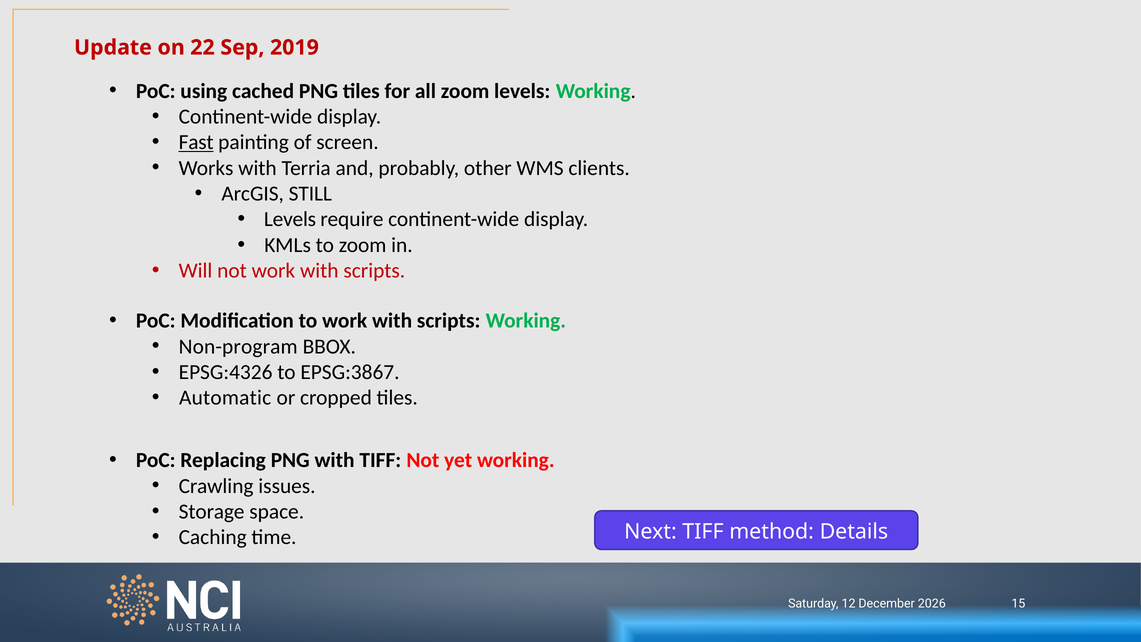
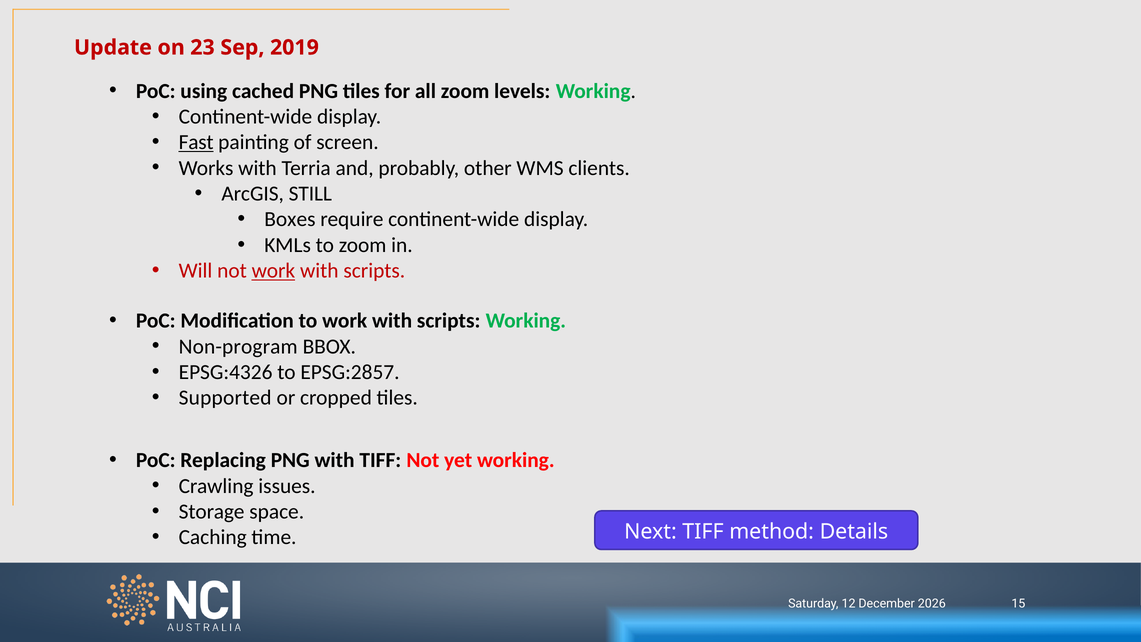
22: 22 -> 23
Levels at (290, 219): Levels -> Boxes
work at (273, 271) underline: none -> present
EPSG:3867: EPSG:3867 -> EPSG:2857
Automatic: Automatic -> Supported
